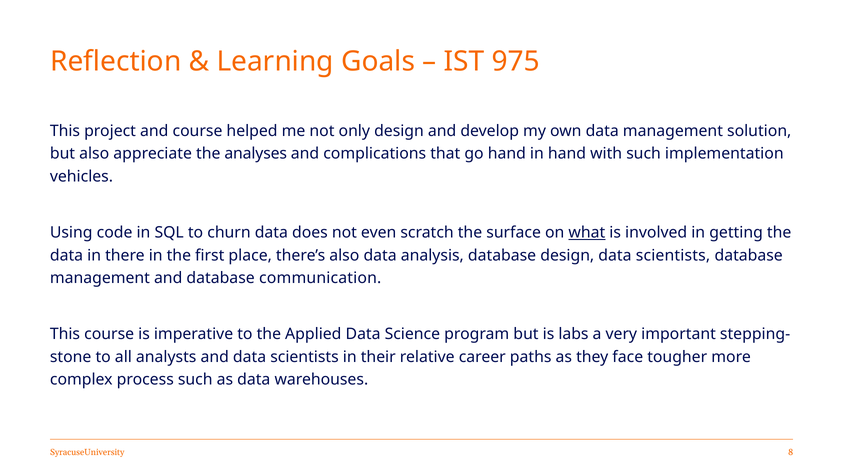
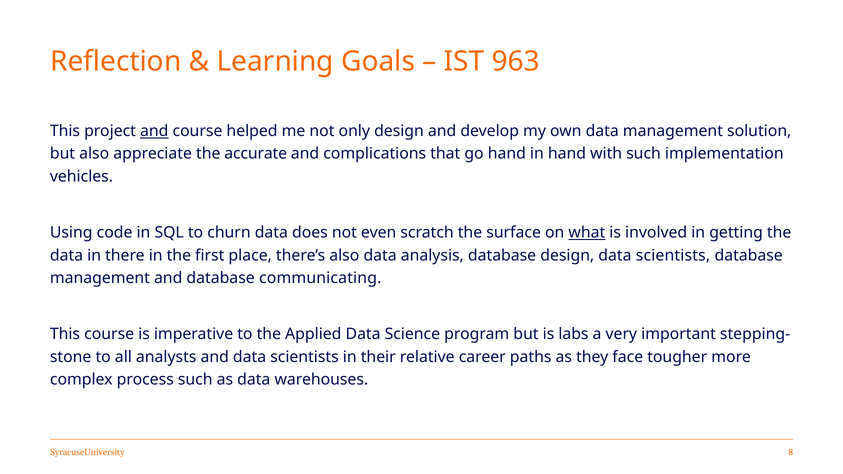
975: 975 -> 963
and at (154, 131) underline: none -> present
analyses: analyses -> accurate
communication: communication -> communicating
